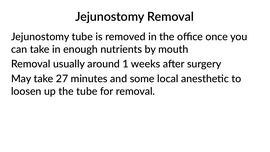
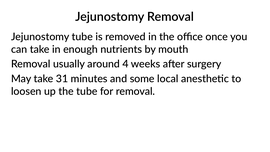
1: 1 -> 4
27: 27 -> 31
